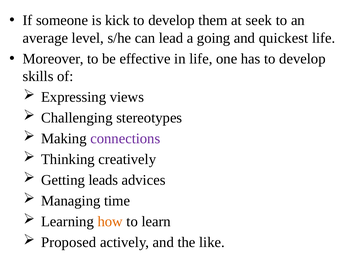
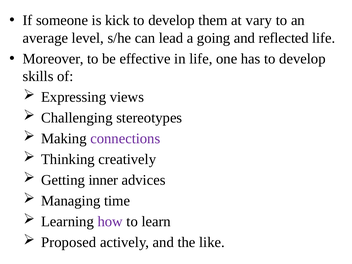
seek: seek -> vary
quickest: quickest -> reflected
leads: leads -> inner
how colour: orange -> purple
